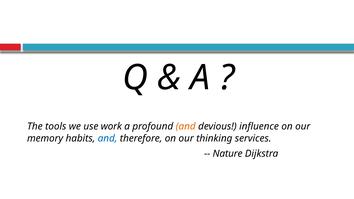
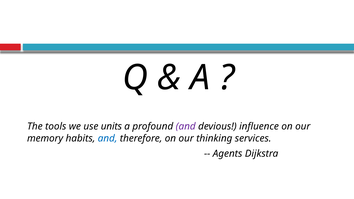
work: work -> units
and at (186, 127) colour: orange -> purple
Nature: Nature -> Agents
